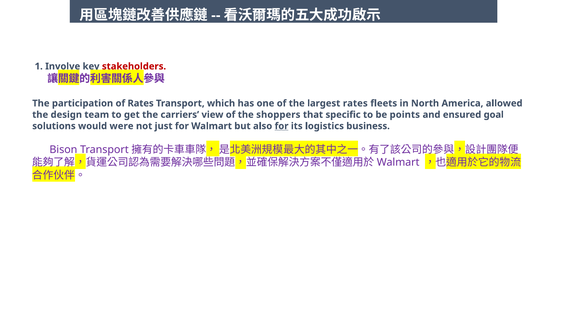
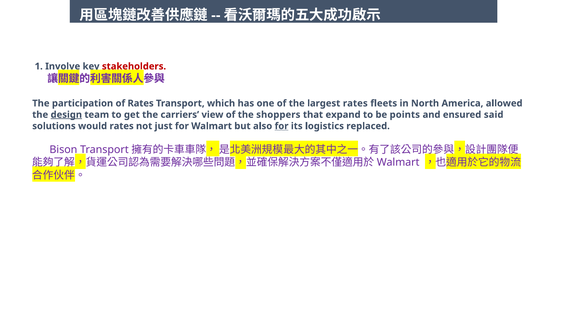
design underline: none -> present
specific: specific -> expand
goal: goal -> said
would were: were -> rates
business: business -> replaced
